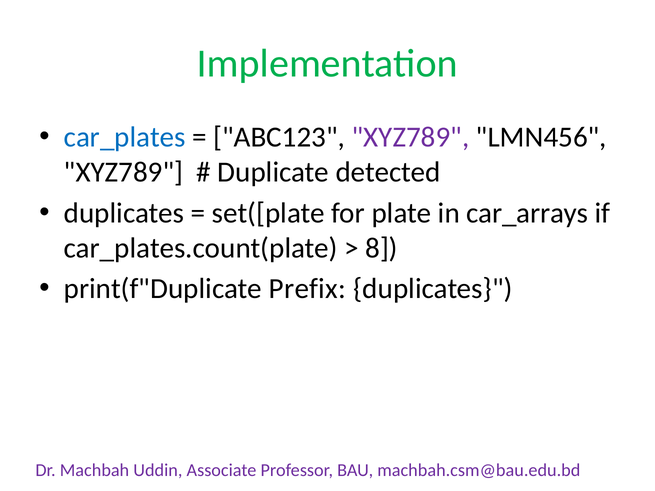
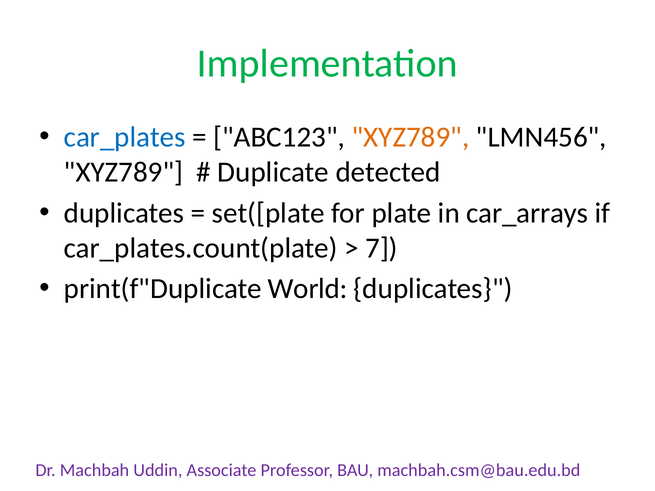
XYZ789 at (411, 137) colour: purple -> orange
8: 8 -> 7
Prefix: Prefix -> World
